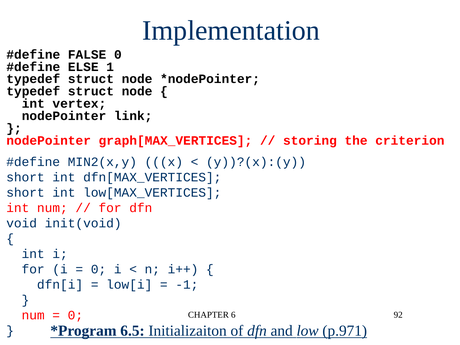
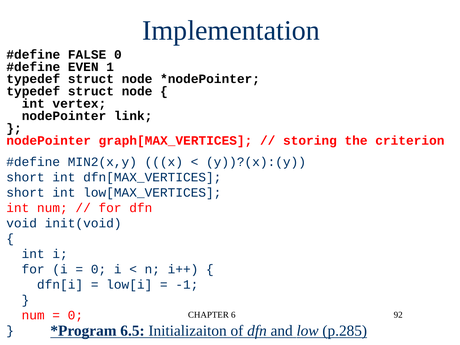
ELSE: ELSE -> EVEN
p.971: p.971 -> p.285
